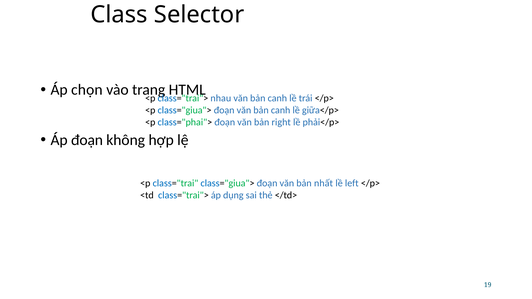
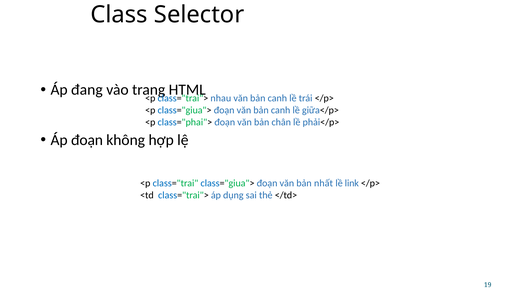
chọn: chọn -> đang
right: right -> chân
left: left -> link
